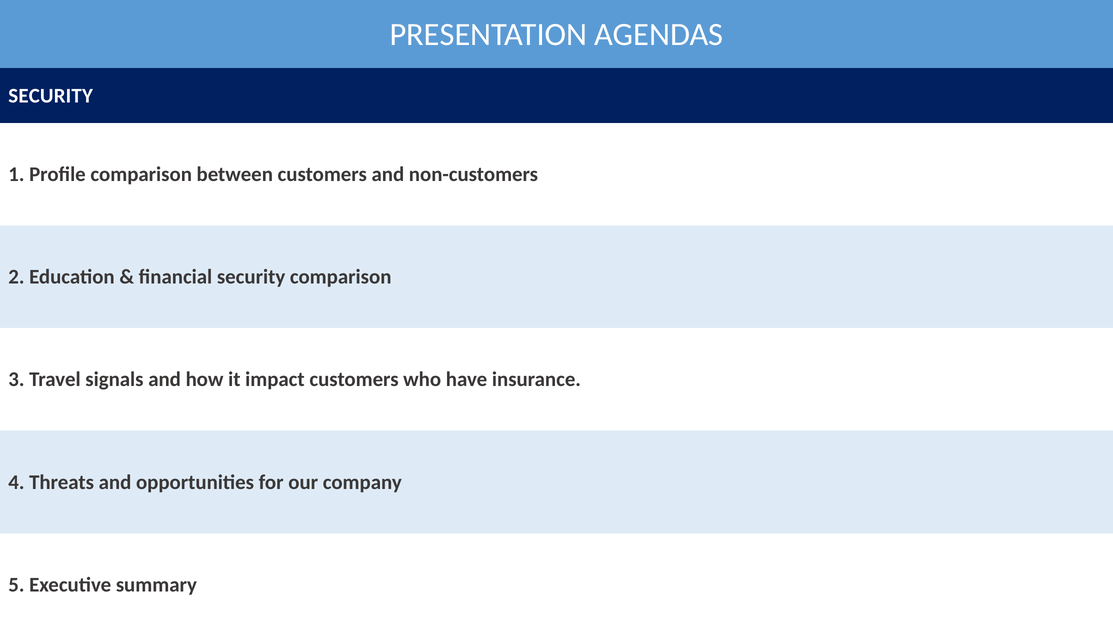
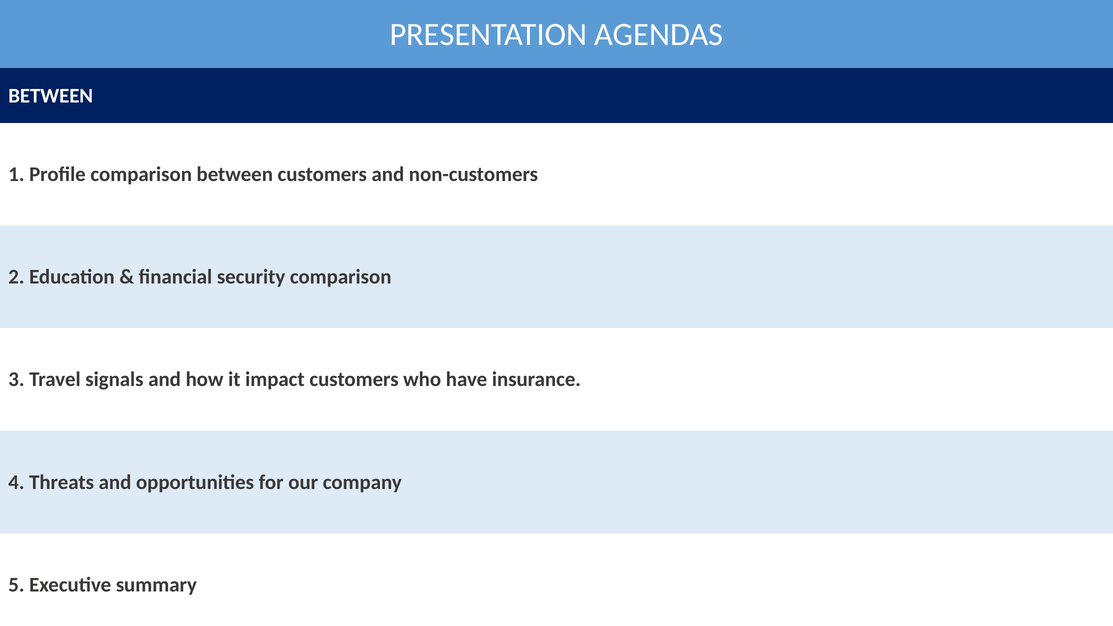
SECURITY at (51, 96): SECURITY -> BETWEEN
